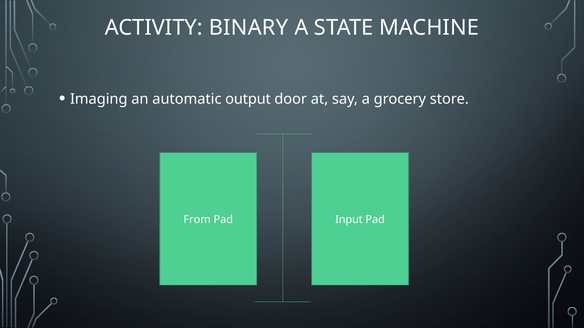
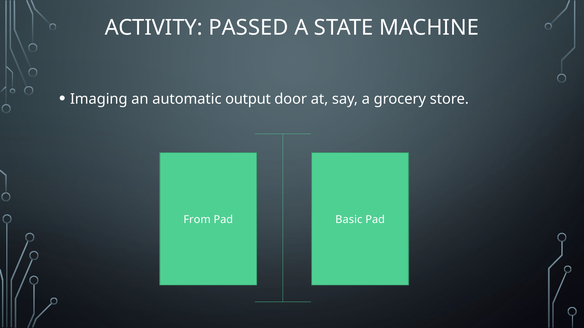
BINARY: BINARY -> PASSED
Input: Input -> Basic
